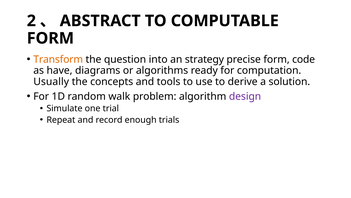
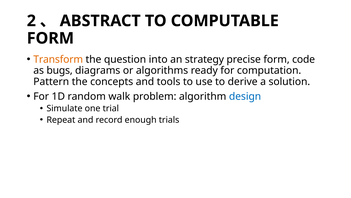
have: have -> bugs
Usually: Usually -> Pattern
design colour: purple -> blue
